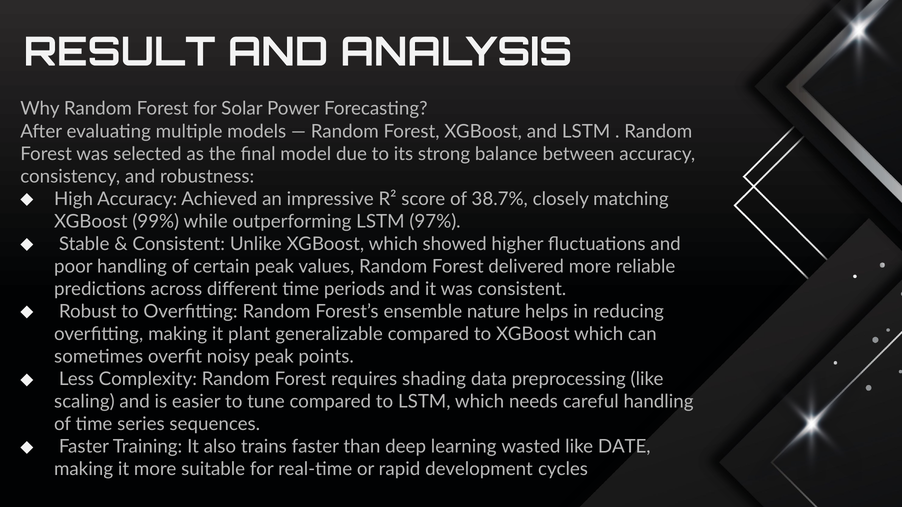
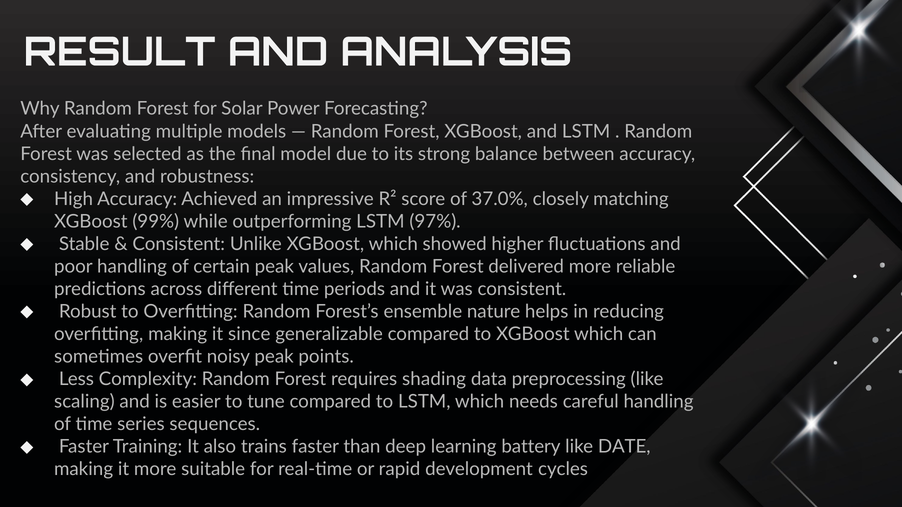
38.7%: 38.7% -> 37.0%
plant: plant -> since
wasted: wasted -> battery
